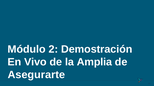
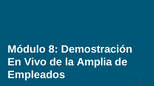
2: 2 -> 8
Asegurarte: Asegurarte -> Empleados
